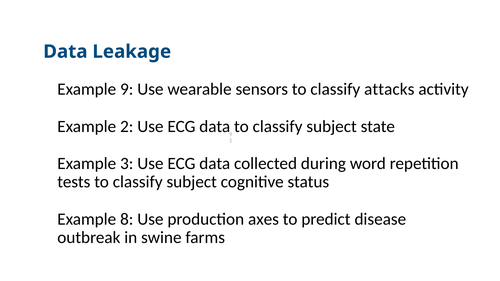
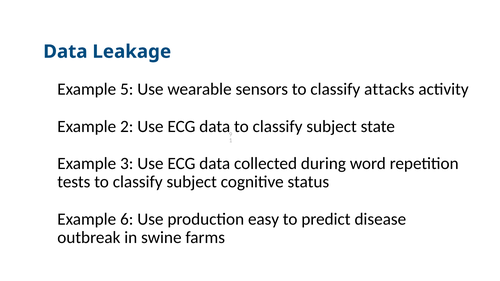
Example 9: 9 -> 5
8: 8 -> 6
axes: axes -> easy
